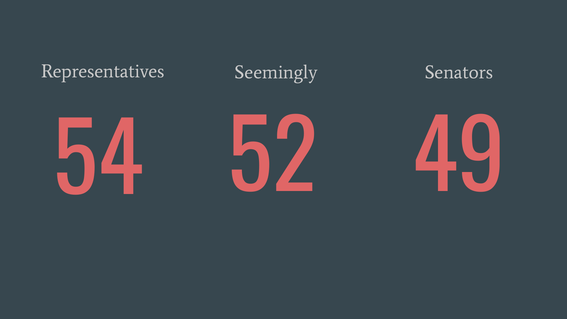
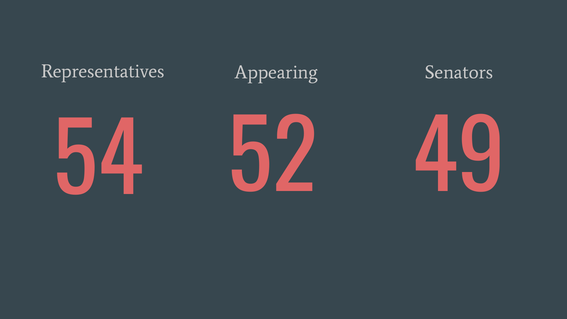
Seemingly: Seemingly -> Appearing
